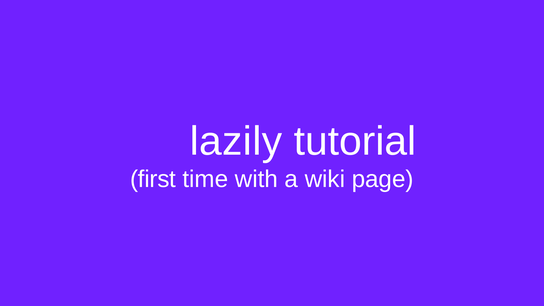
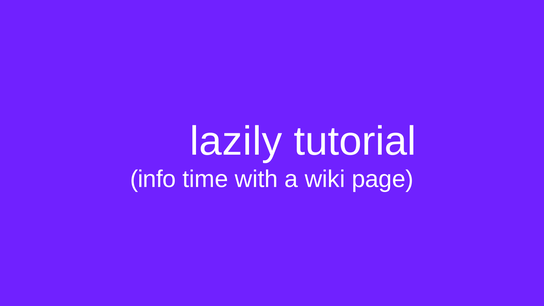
first: first -> info
